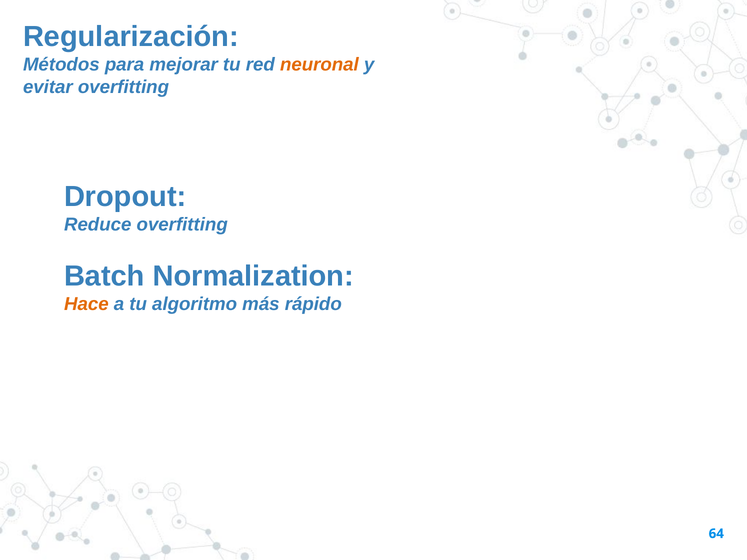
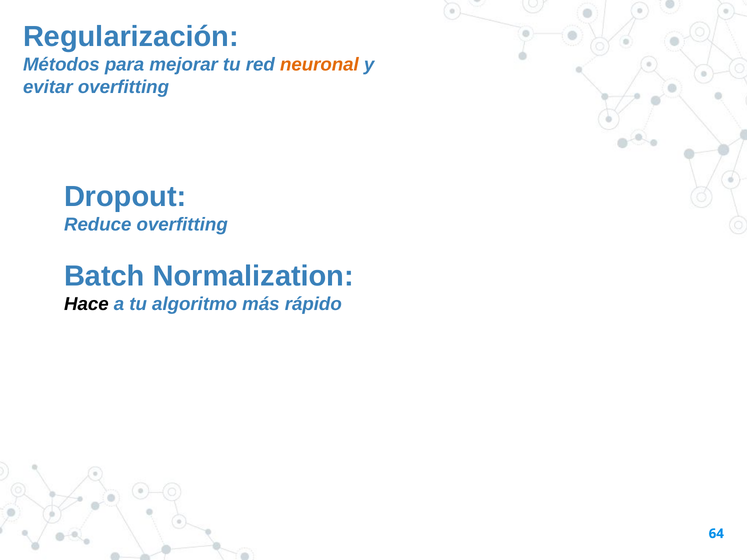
Hace colour: orange -> black
